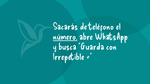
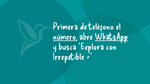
Sacarás: Sacarás -> Primera
WhatsApp underline: none -> present
Guarda: Guarda -> Explora
